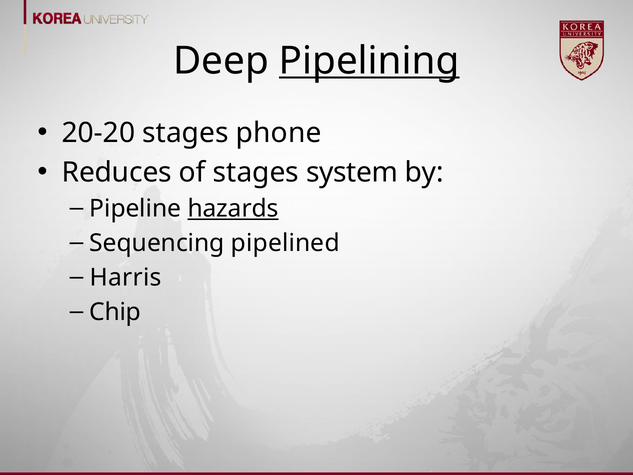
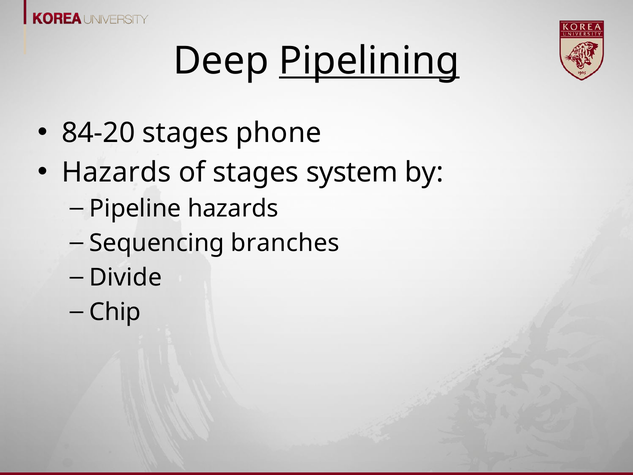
20-20: 20-20 -> 84-20
Reduces at (117, 172): Reduces -> Hazards
hazards at (233, 209) underline: present -> none
pipelined: pipelined -> branches
Harris: Harris -> Divide
